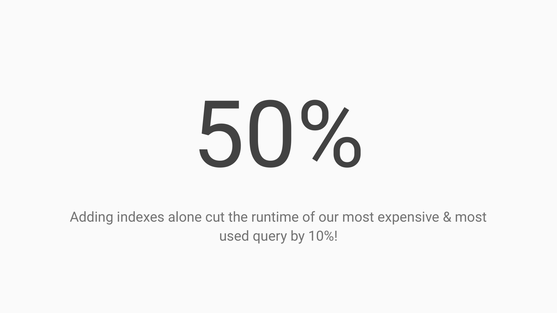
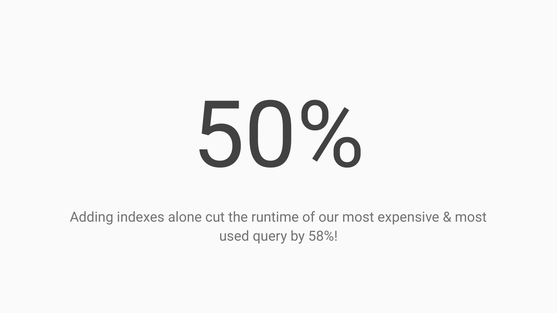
10%: 10% -> 58%
